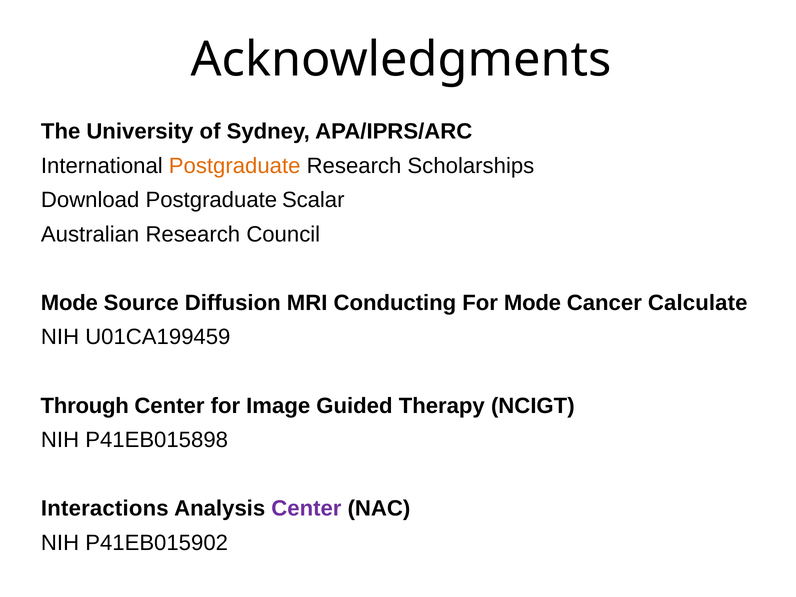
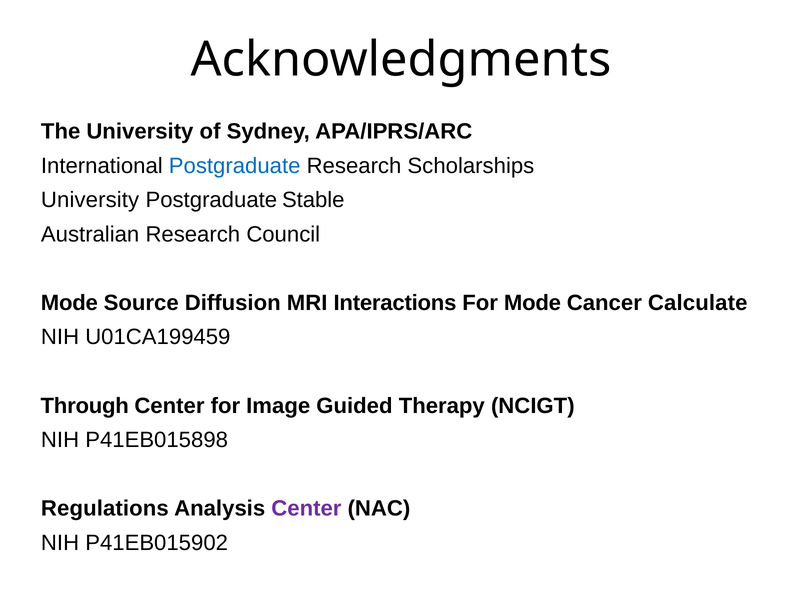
Postgraduate at (235, 166) colour: orange -> blue
Download at (90, 200): Download -> University
Scalar: Scalar -> Stable
Conducting: Conducting -> Interactions
Interactions: Interactions -> Regulations
